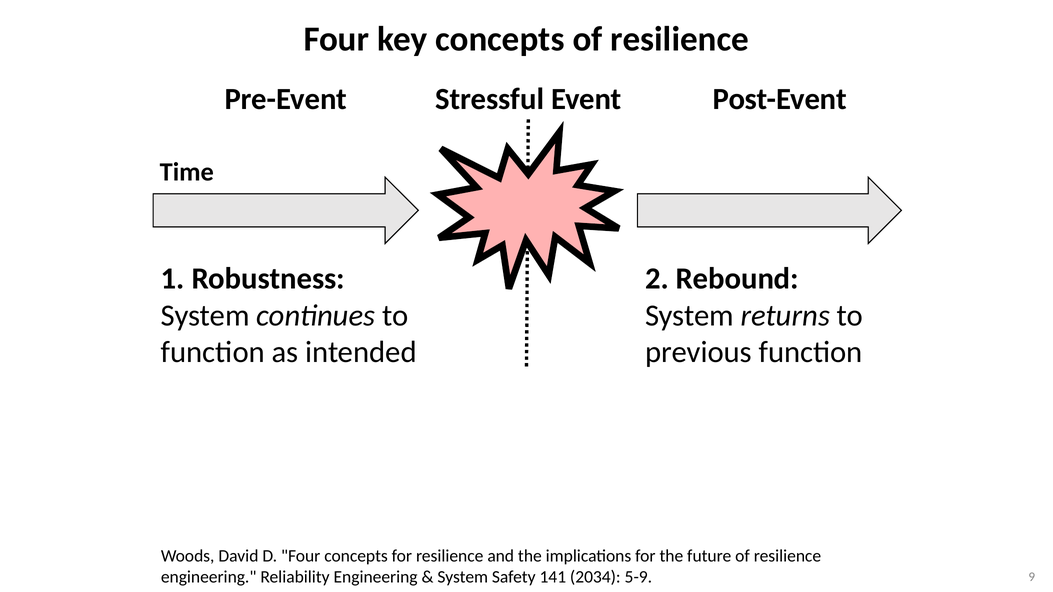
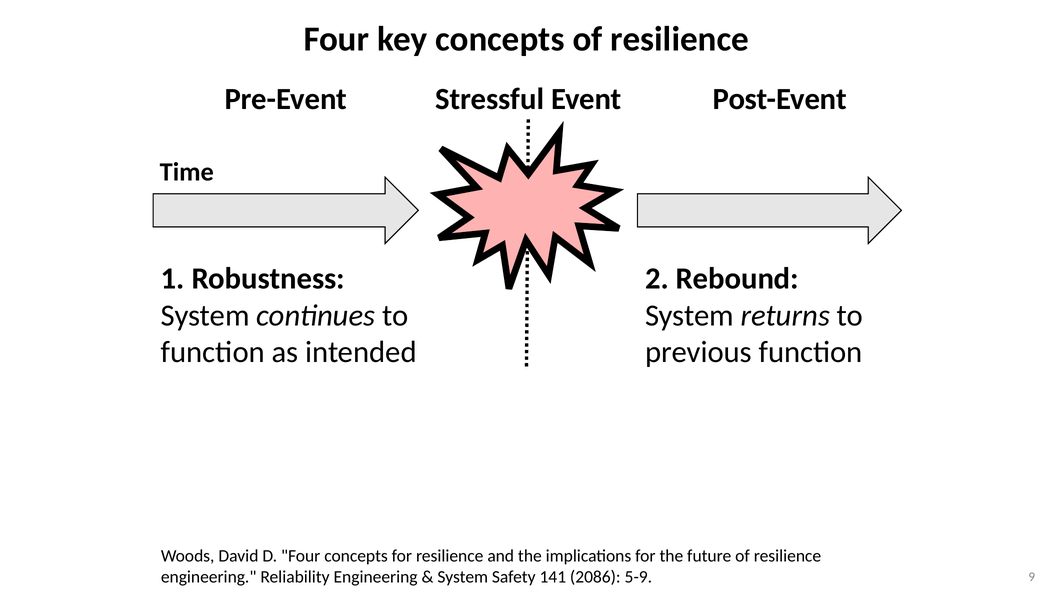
2034: 2034 -> 2086
